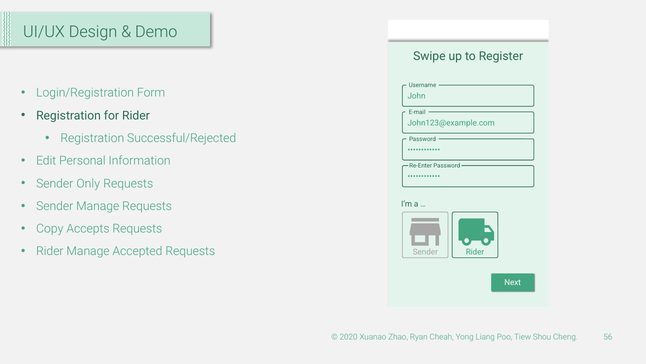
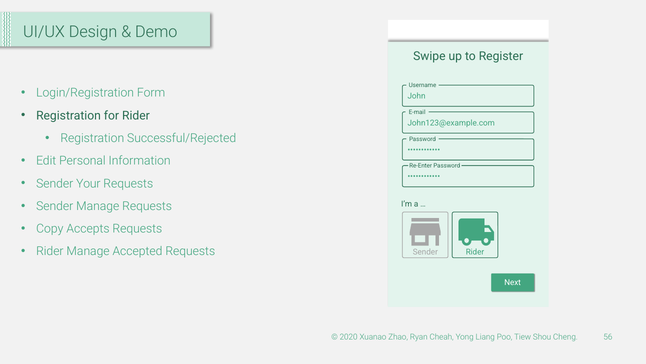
Only: Only -> Your
